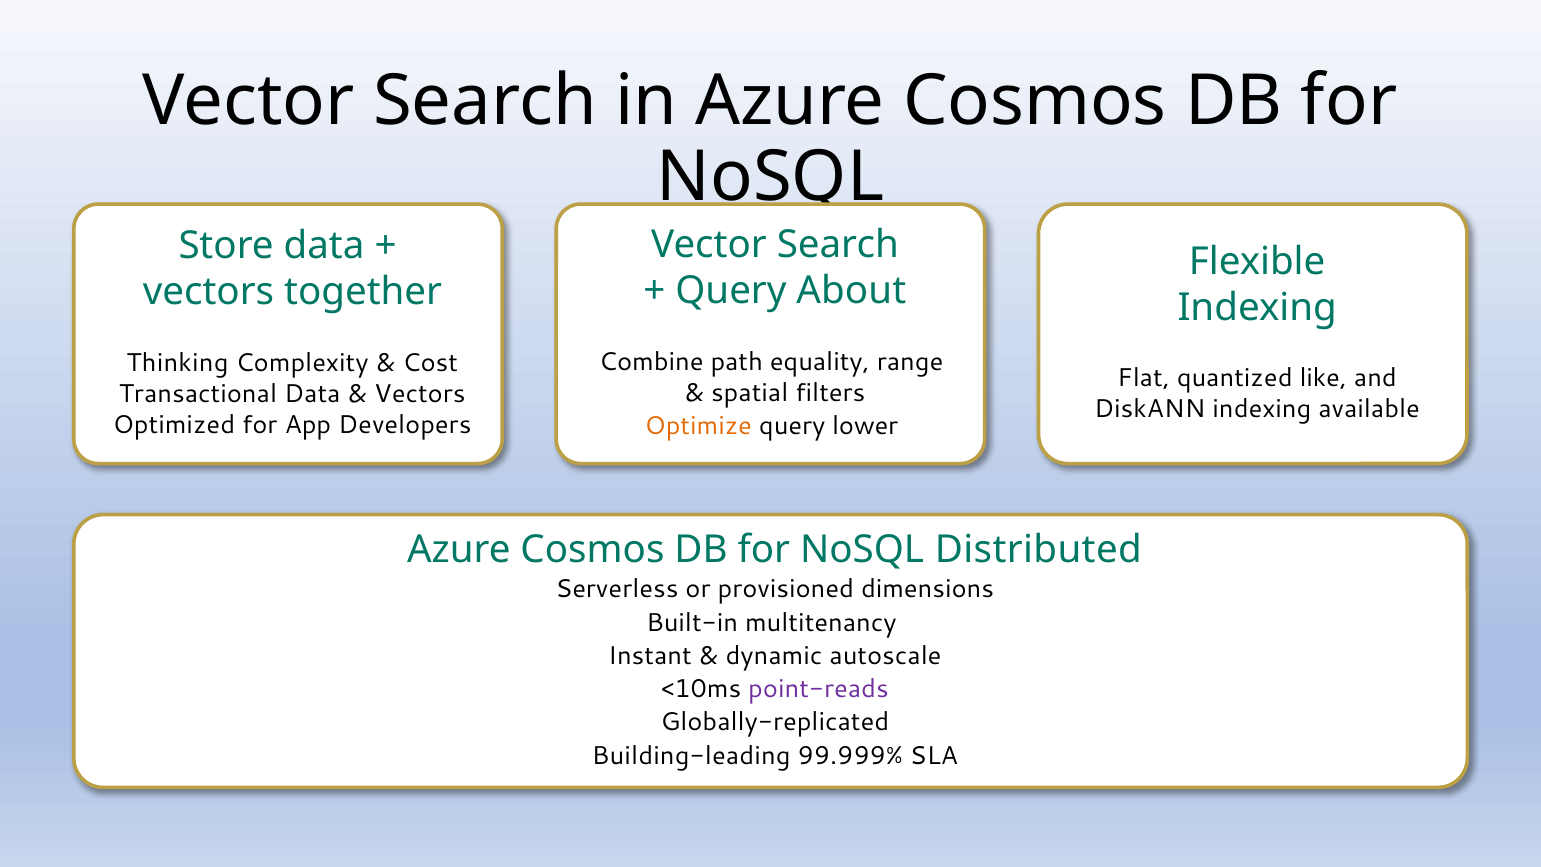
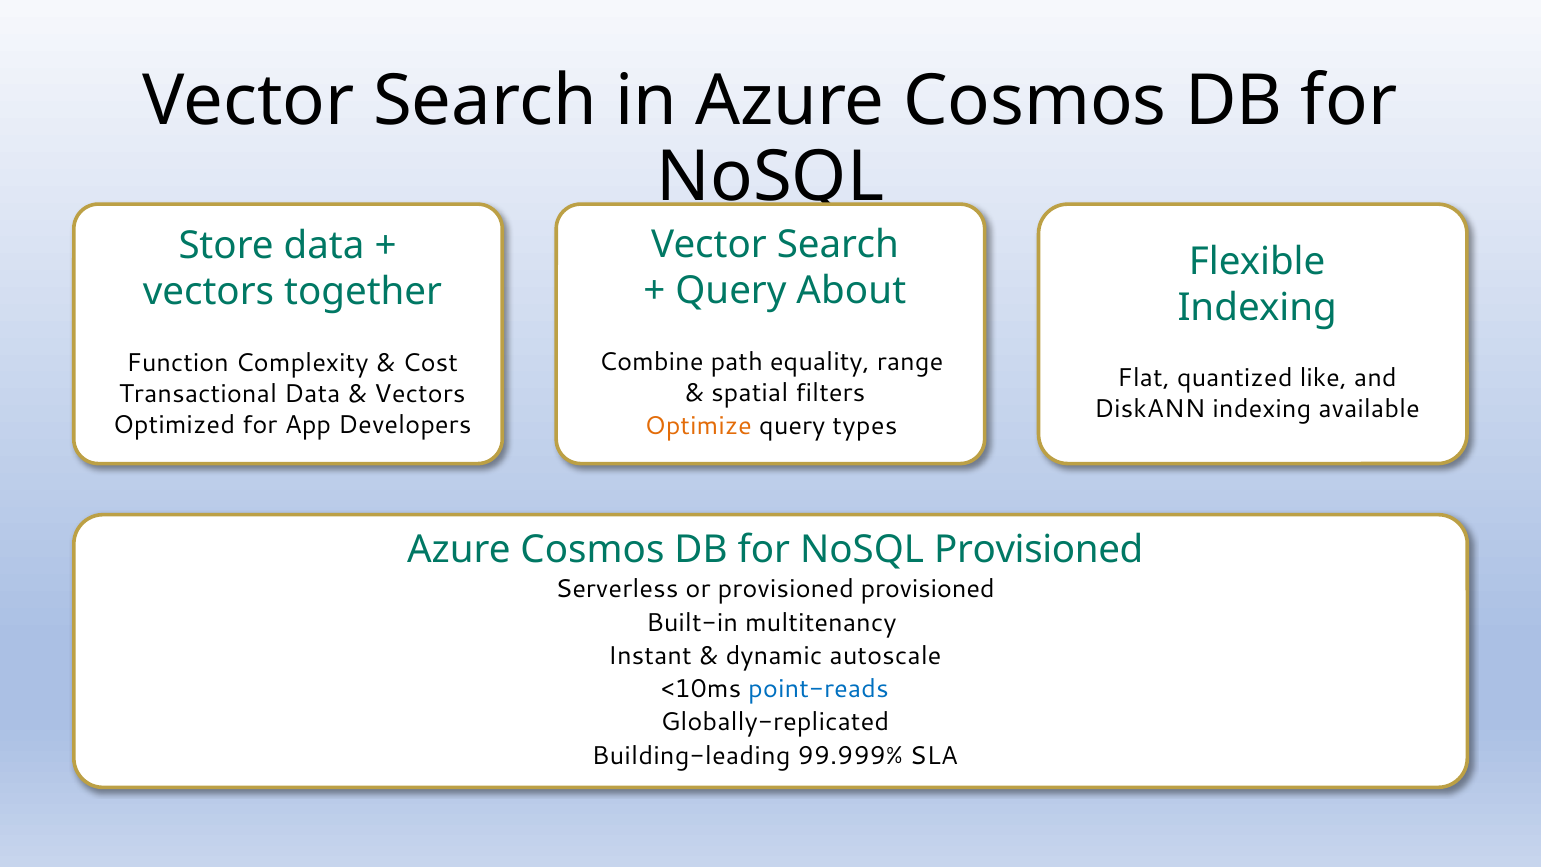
Thinking: Thinking -> Function
lower: lower -> types
NoSQL Distributed: Distributed -> Provisioned
provisioned dimensions: dimensions -> provisioned
point-reads colour: purple -> blue
